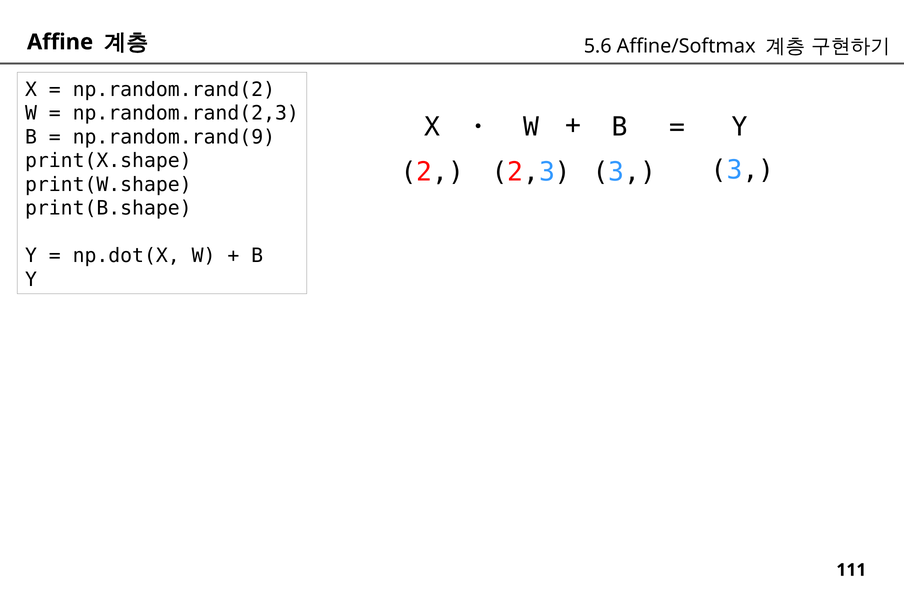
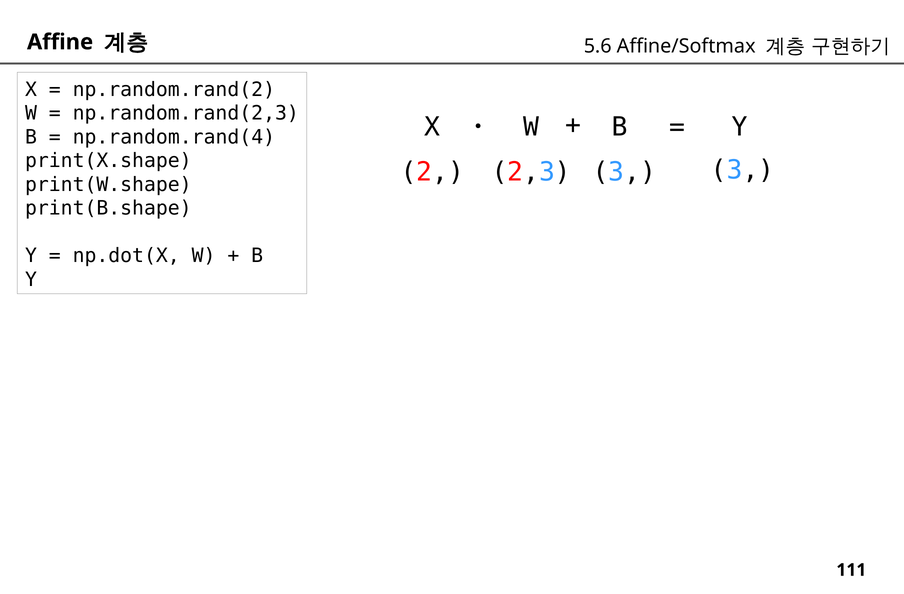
np.random.rand(9: np.random.rand(9 -> np.random.rand(4
